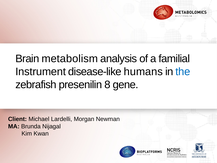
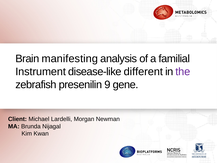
metabolism: metabolism -> manifesting
humans: humans -> different
the colour: blue -> purple
8: 8 -> 9
